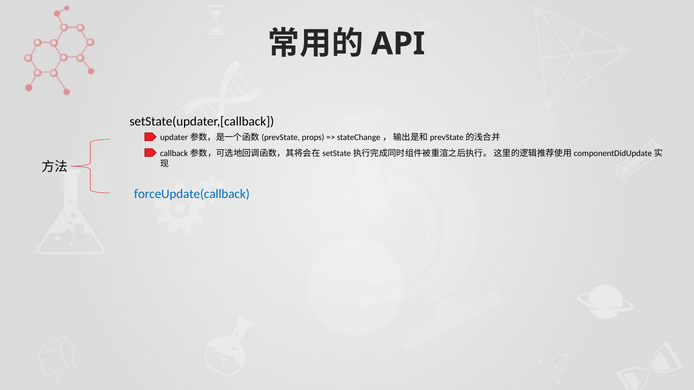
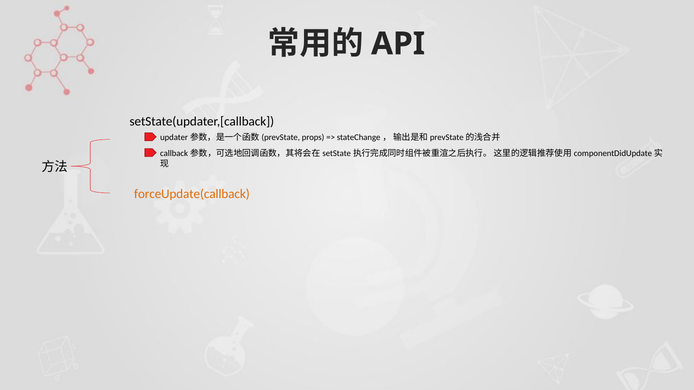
forceUpdate(callback colour: blue -> orange
